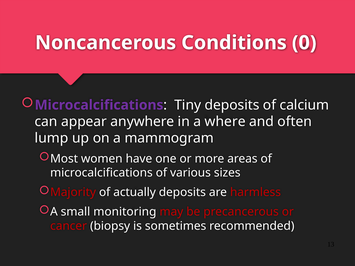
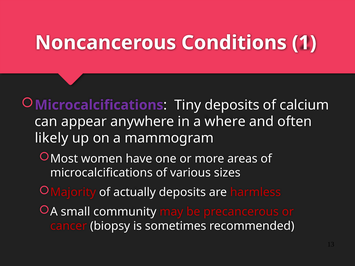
0: 0 -> 1
lump: lump -> likely
monitoring: monitoring -> community
